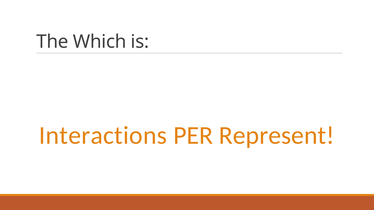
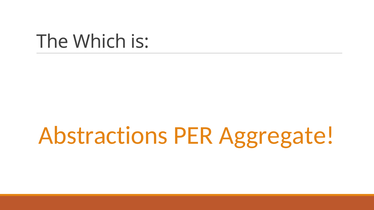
Interactions: Interactions -> Abstractions
Represent: Represent -> Aggregate
